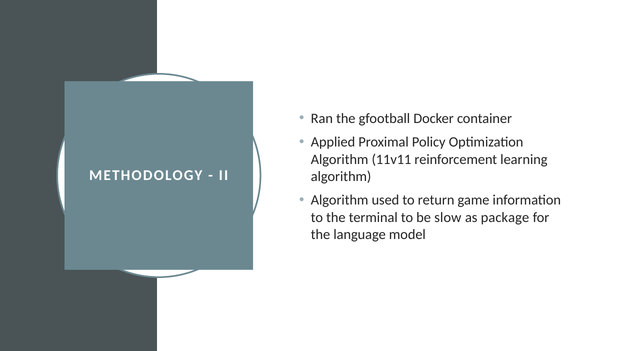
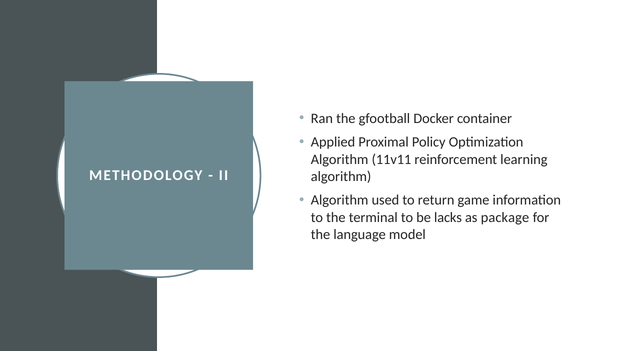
slow: slow -> lacks
